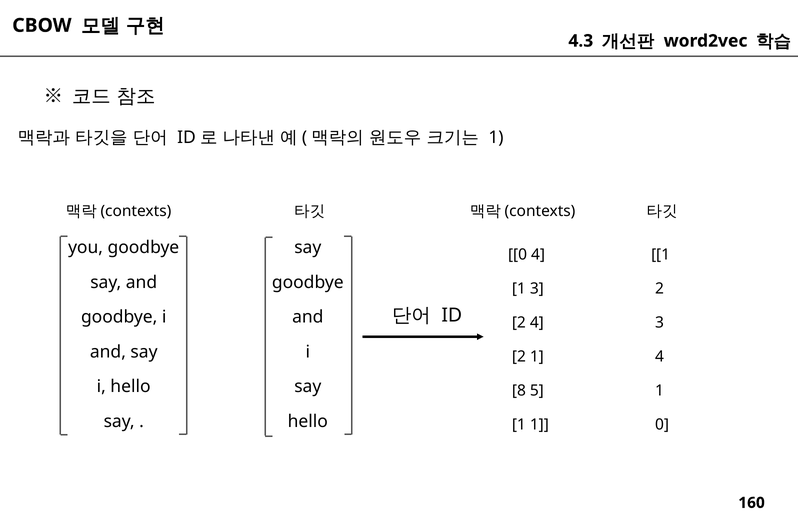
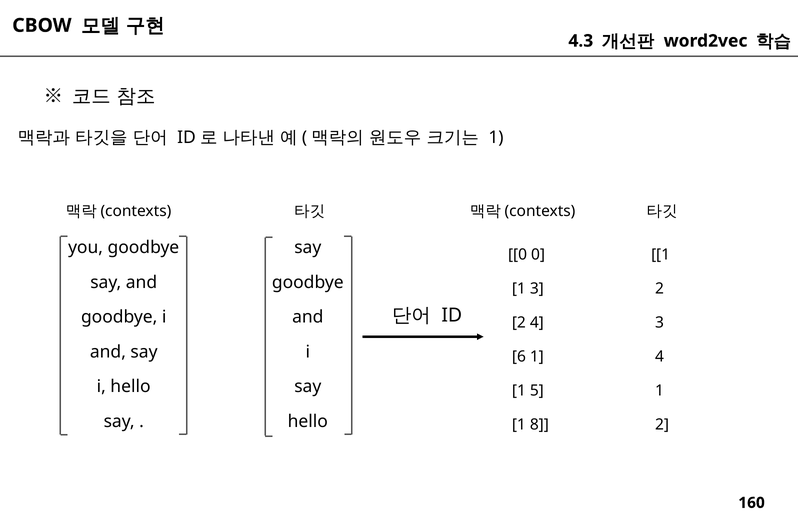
0 4: 4 -> 0
2 at (519, 357): 2 -> 6
8 at (519, 391): 8 -> 1
1 at (539, 425): 1 -> 8
0 at (662, 425): 0 -> 2
